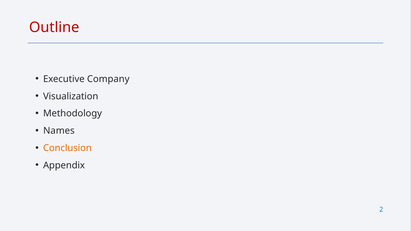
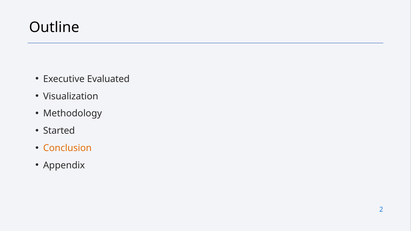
Outline colour: red -> black
Company: Company -> Evaluated
Names: Names -> Started
